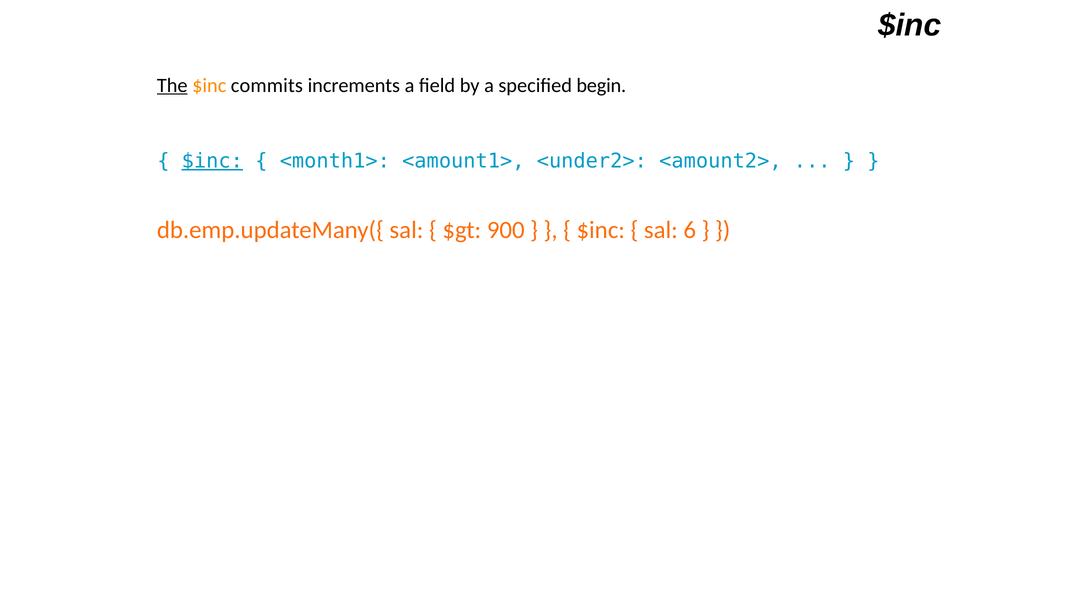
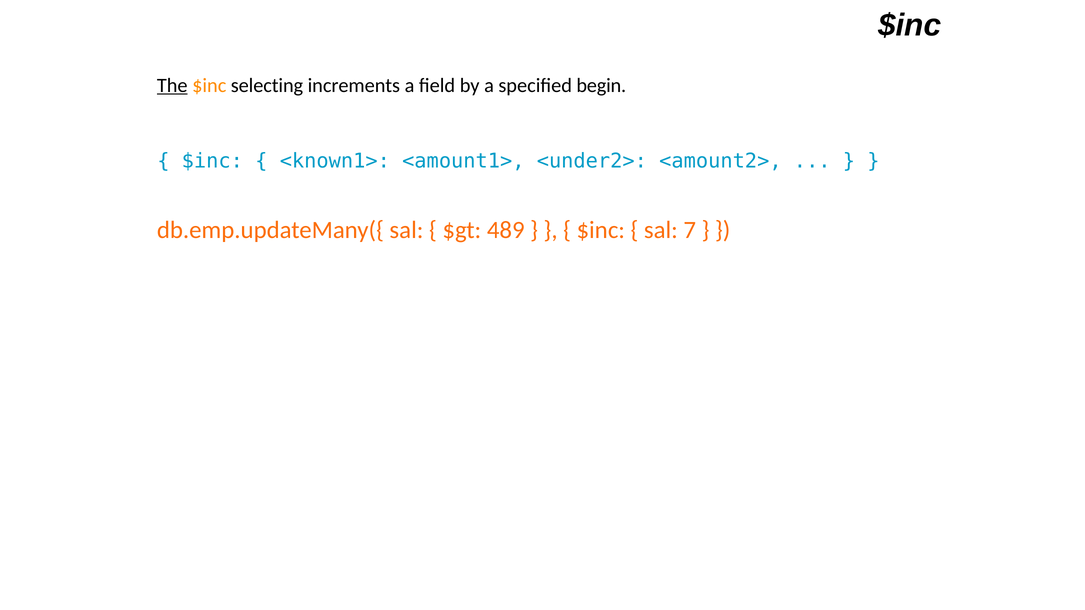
commits: commits -> selecting
$inc at (212, 161) underline: present -> none
<month1>: <month1> -> <known1>
900: 900 -> 489
6: 6 -> 7
